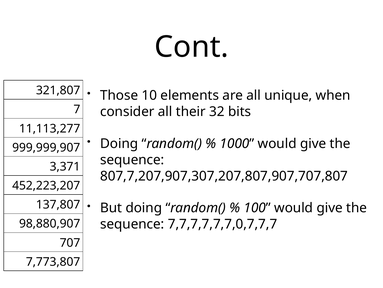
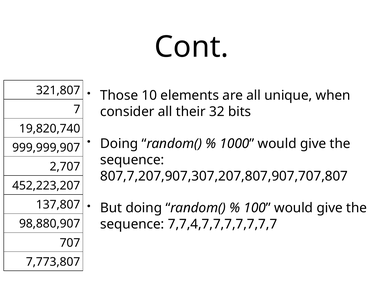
11,113,277: 11,113,277 -> 19,820,740
3,371: 3,371 -> 2,707
7,7,7,7,7,7,0,7,7,7: 7,7,7,7,7,7,0,7,7,7 -> 7,7,4,7,7,7,7,7,7,7
